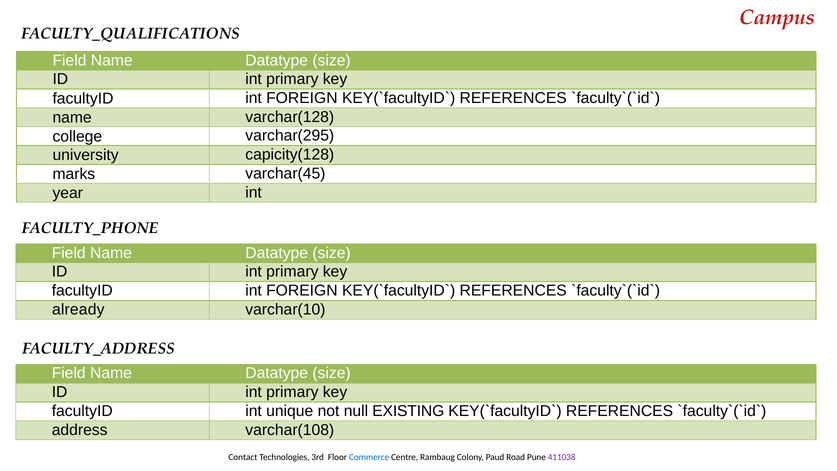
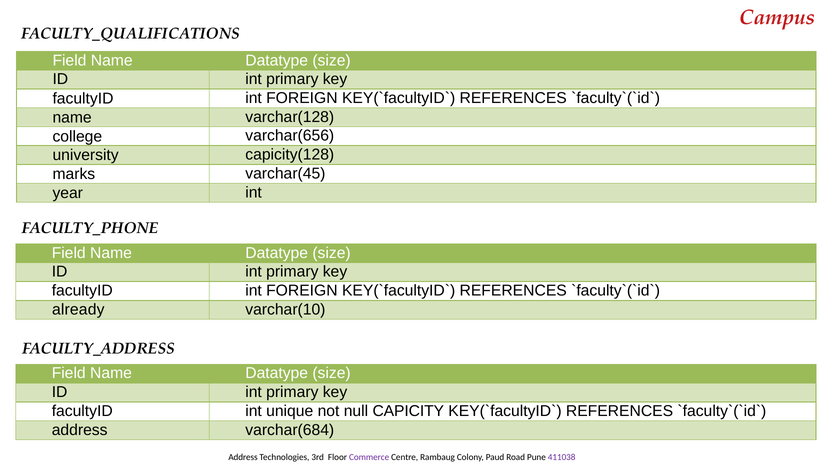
varchar(295: varchar(295 -> varchar(656
EXISTING: EXISTING -> CAPICITY
varchar(108: varchar(108 -> varchar(684
Contact at (243, 457): Contact -> Address
Commerce colour: blue -> purple
